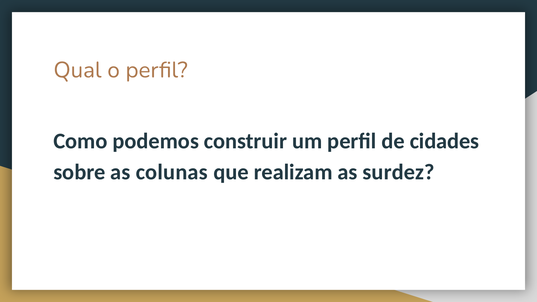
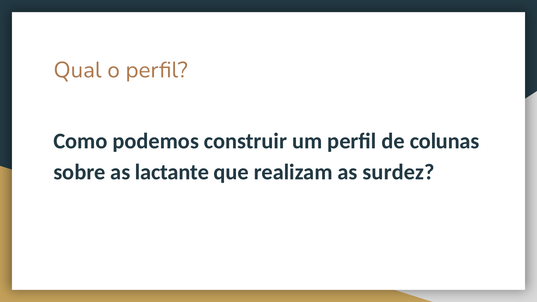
cidades: cidades -> colunas
colunas: colunas -> lactante
